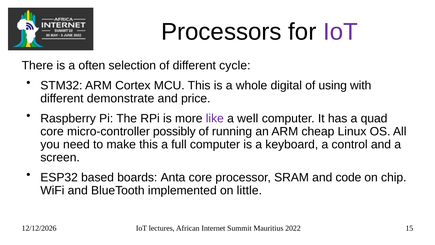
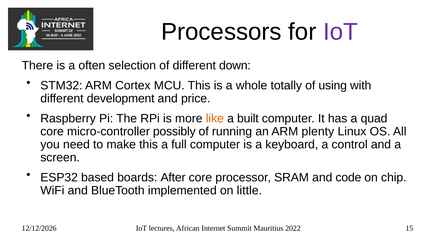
cycle: cycle -> down
digital: digital -> totally
demonstrate: demonstrate -> development
like colour: purple -> orange
well: well -> built
cheap: cheap -> plenty
Anta: Anta -> After
